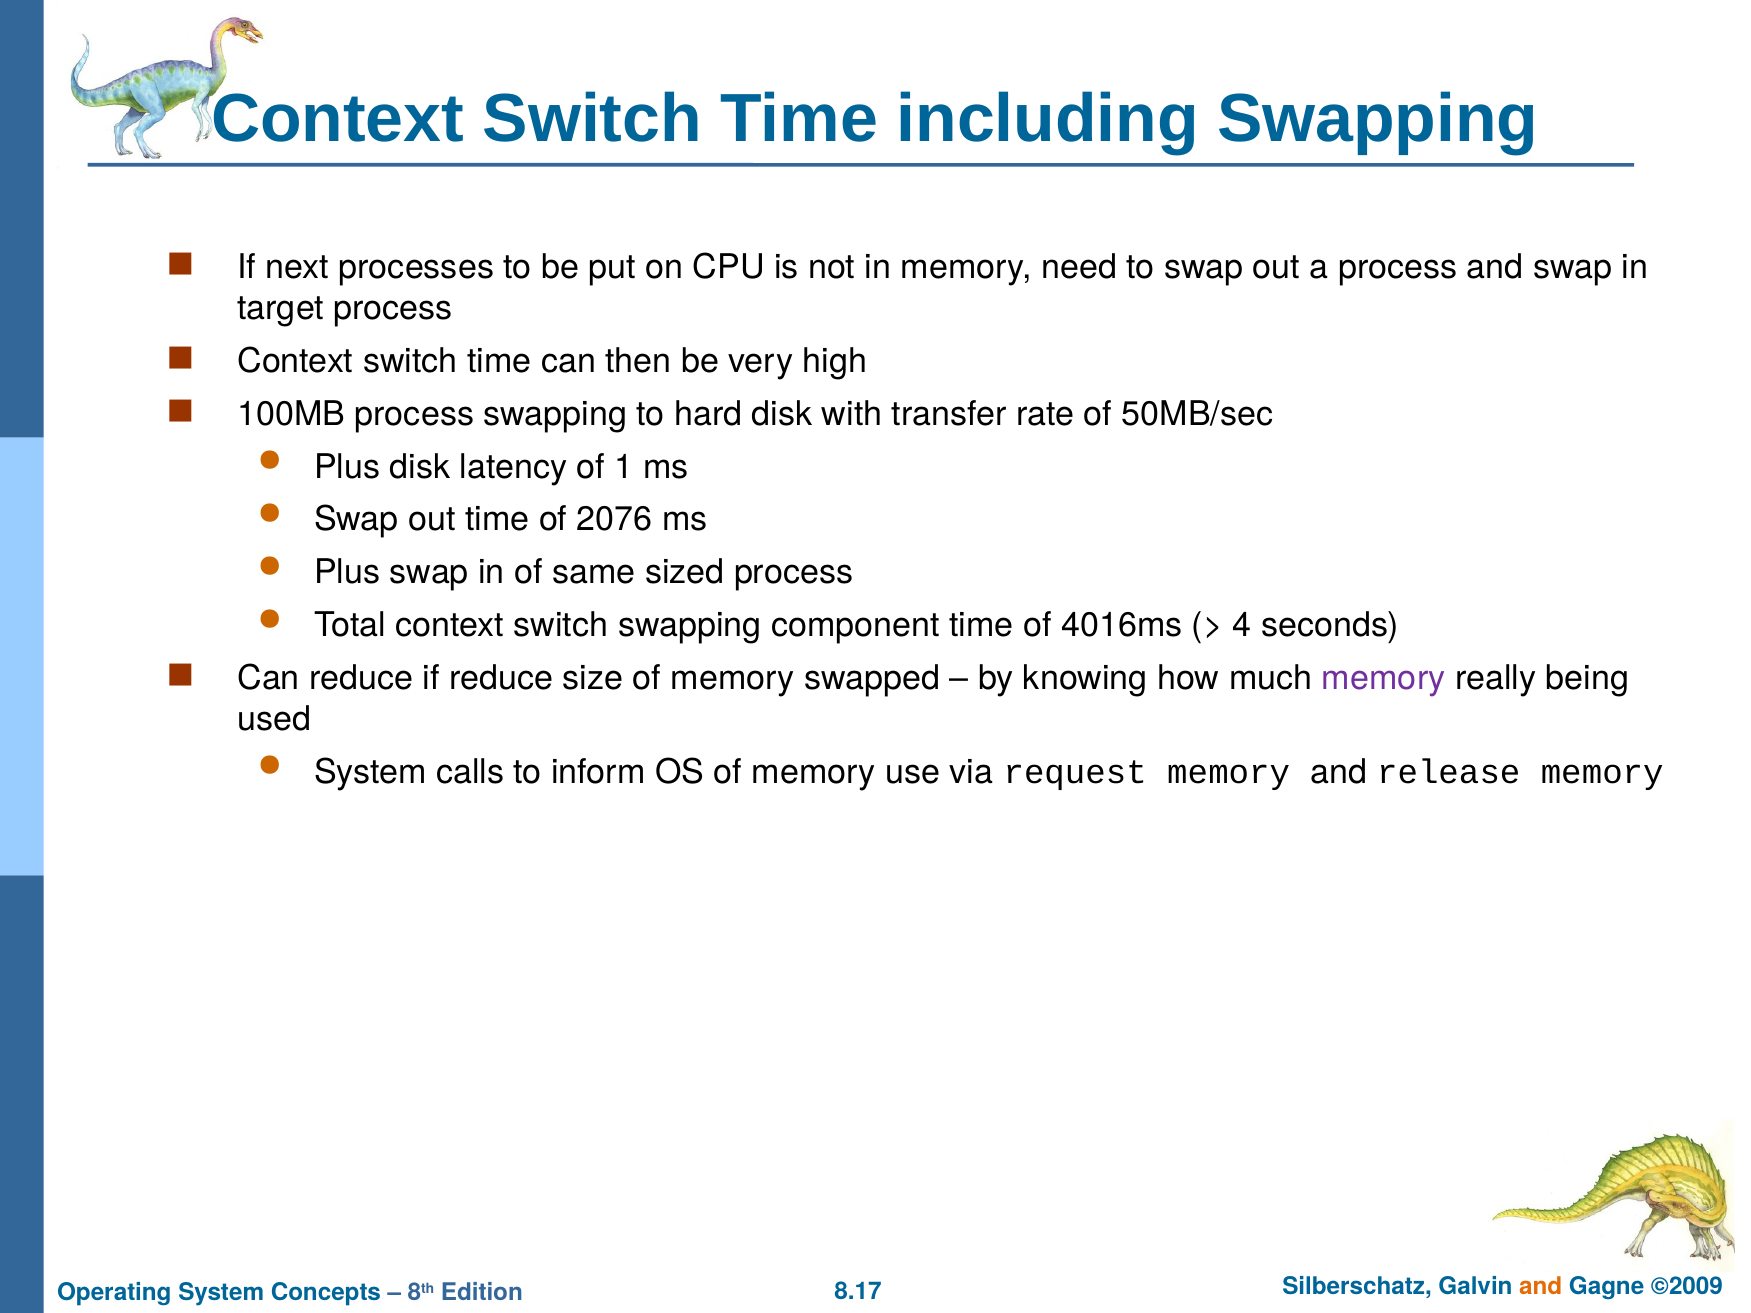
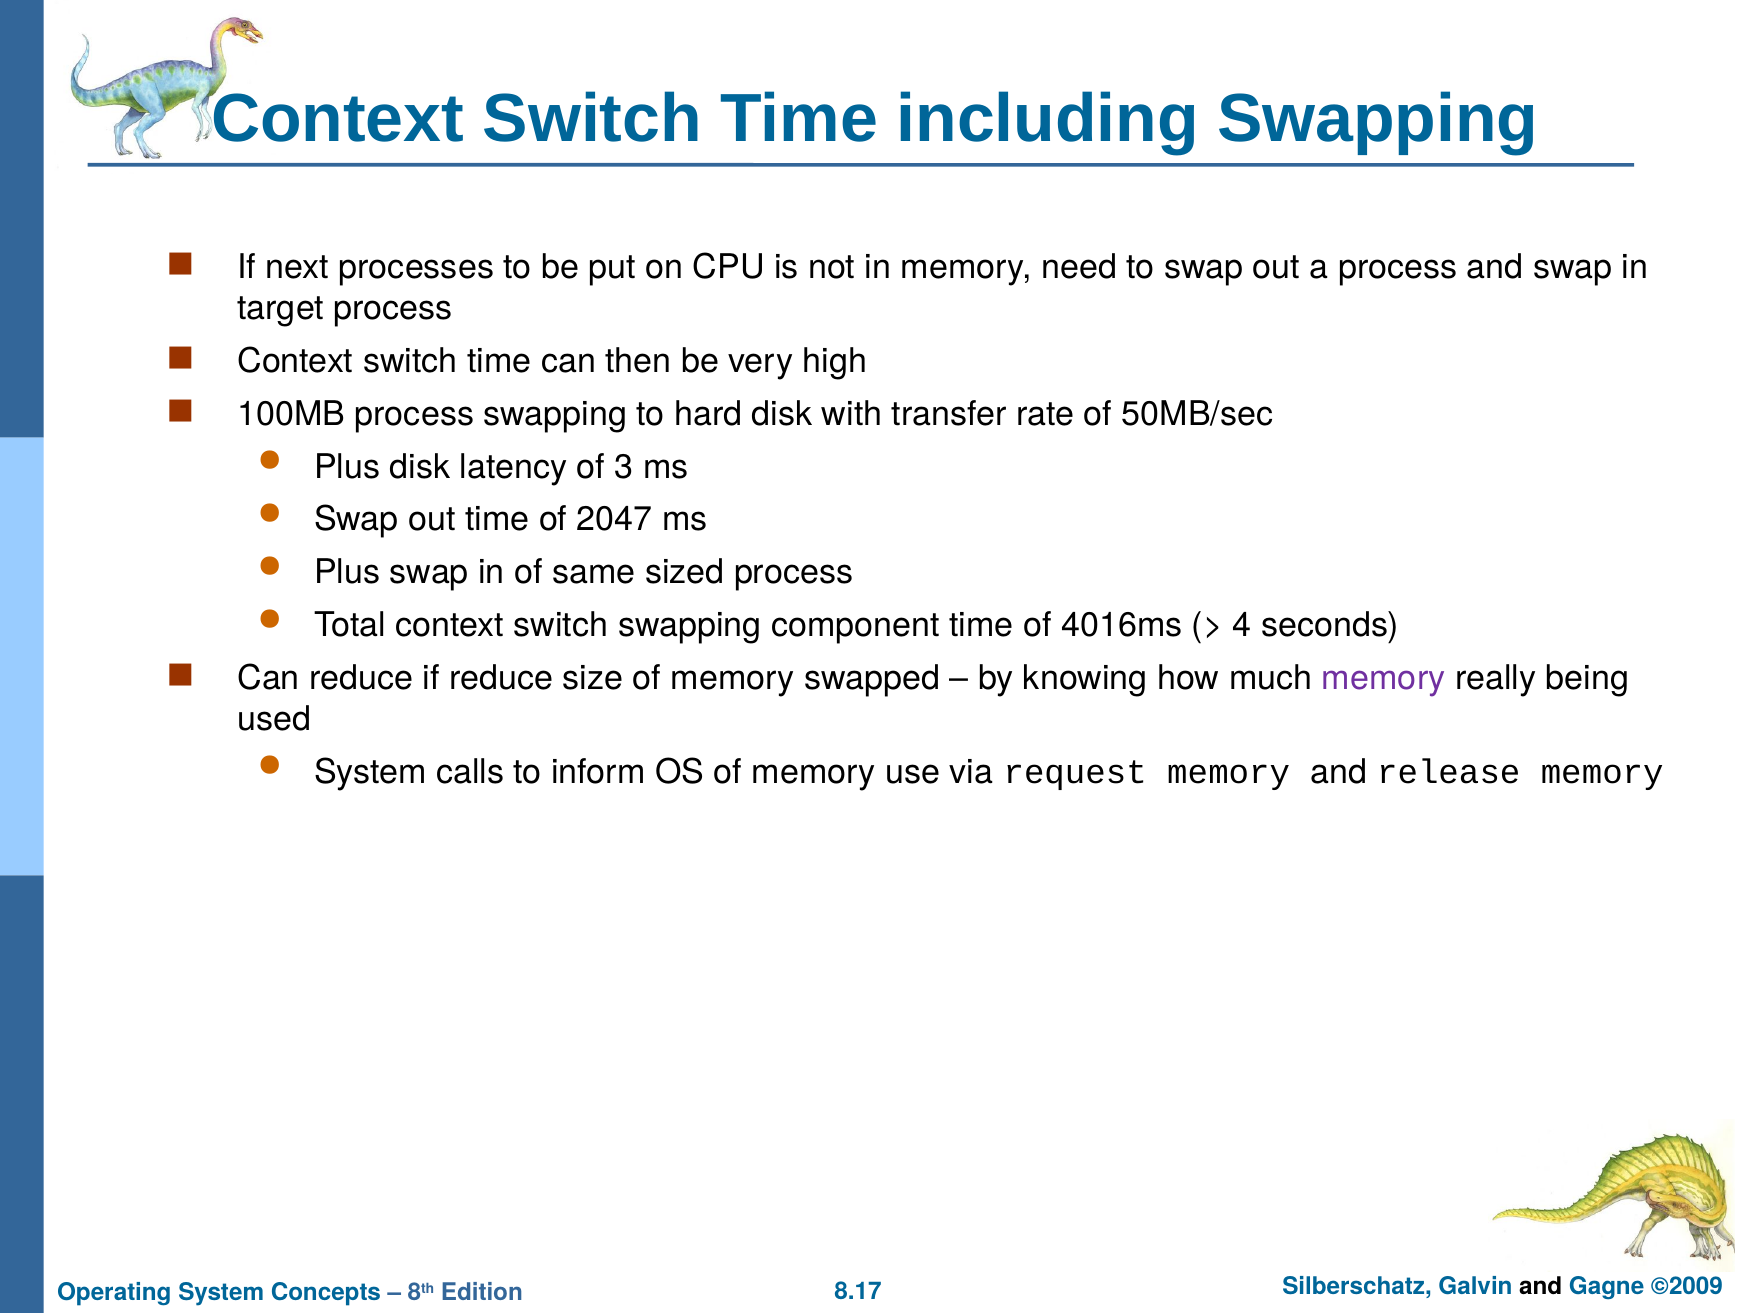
1: 1 -> 3
2076: 2076 -> 2047
and at (1541, 1286) colour: orange -> black
